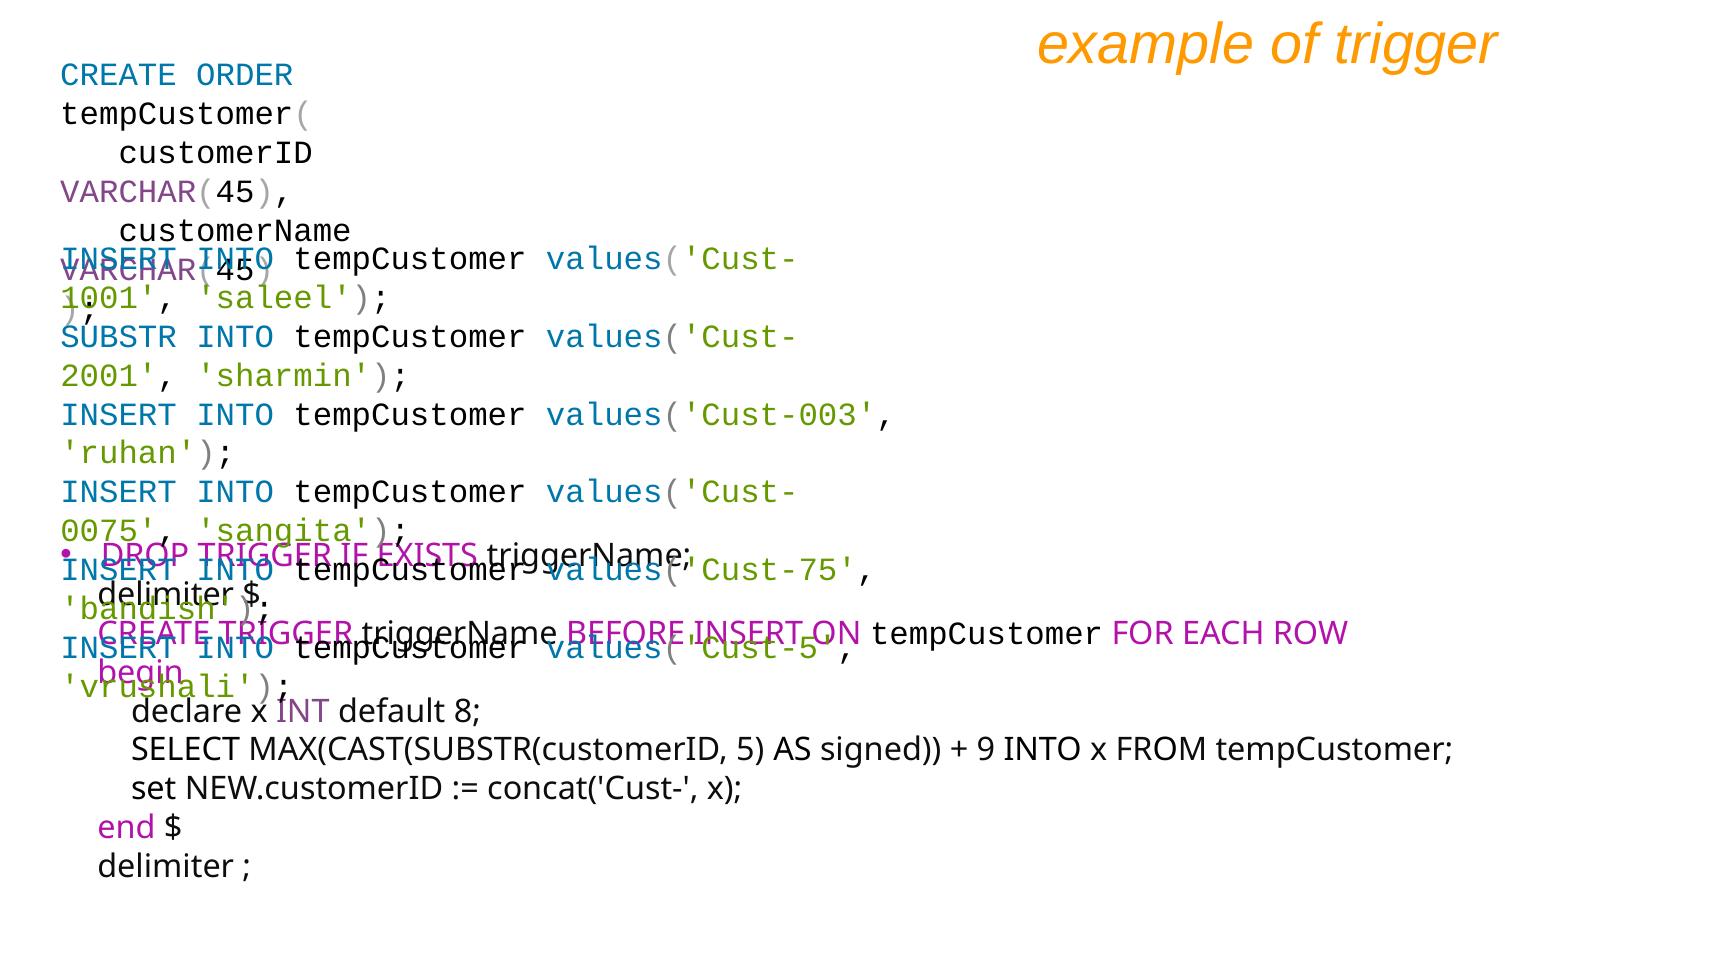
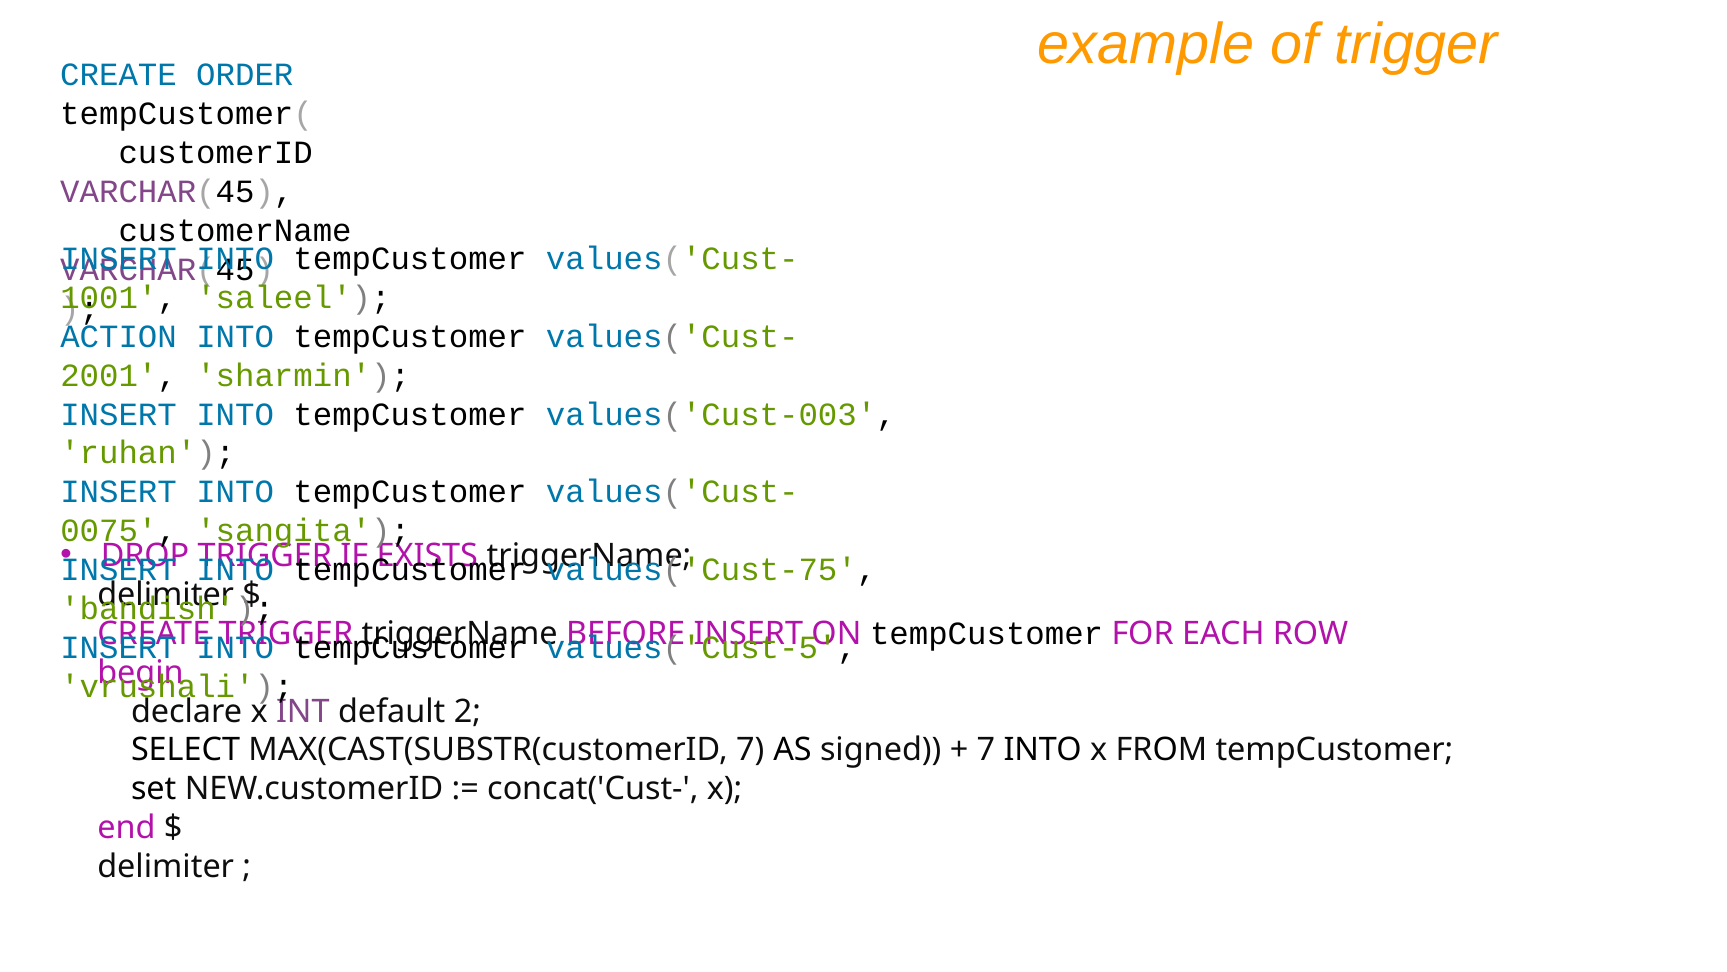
SUBSTR: SUBSTR -> ACTION
8: 8 -> 2
MAX(CAST(SUBSTR(customerID 5: 5 -> 7
9 at (986, 750): 9 -> 7
